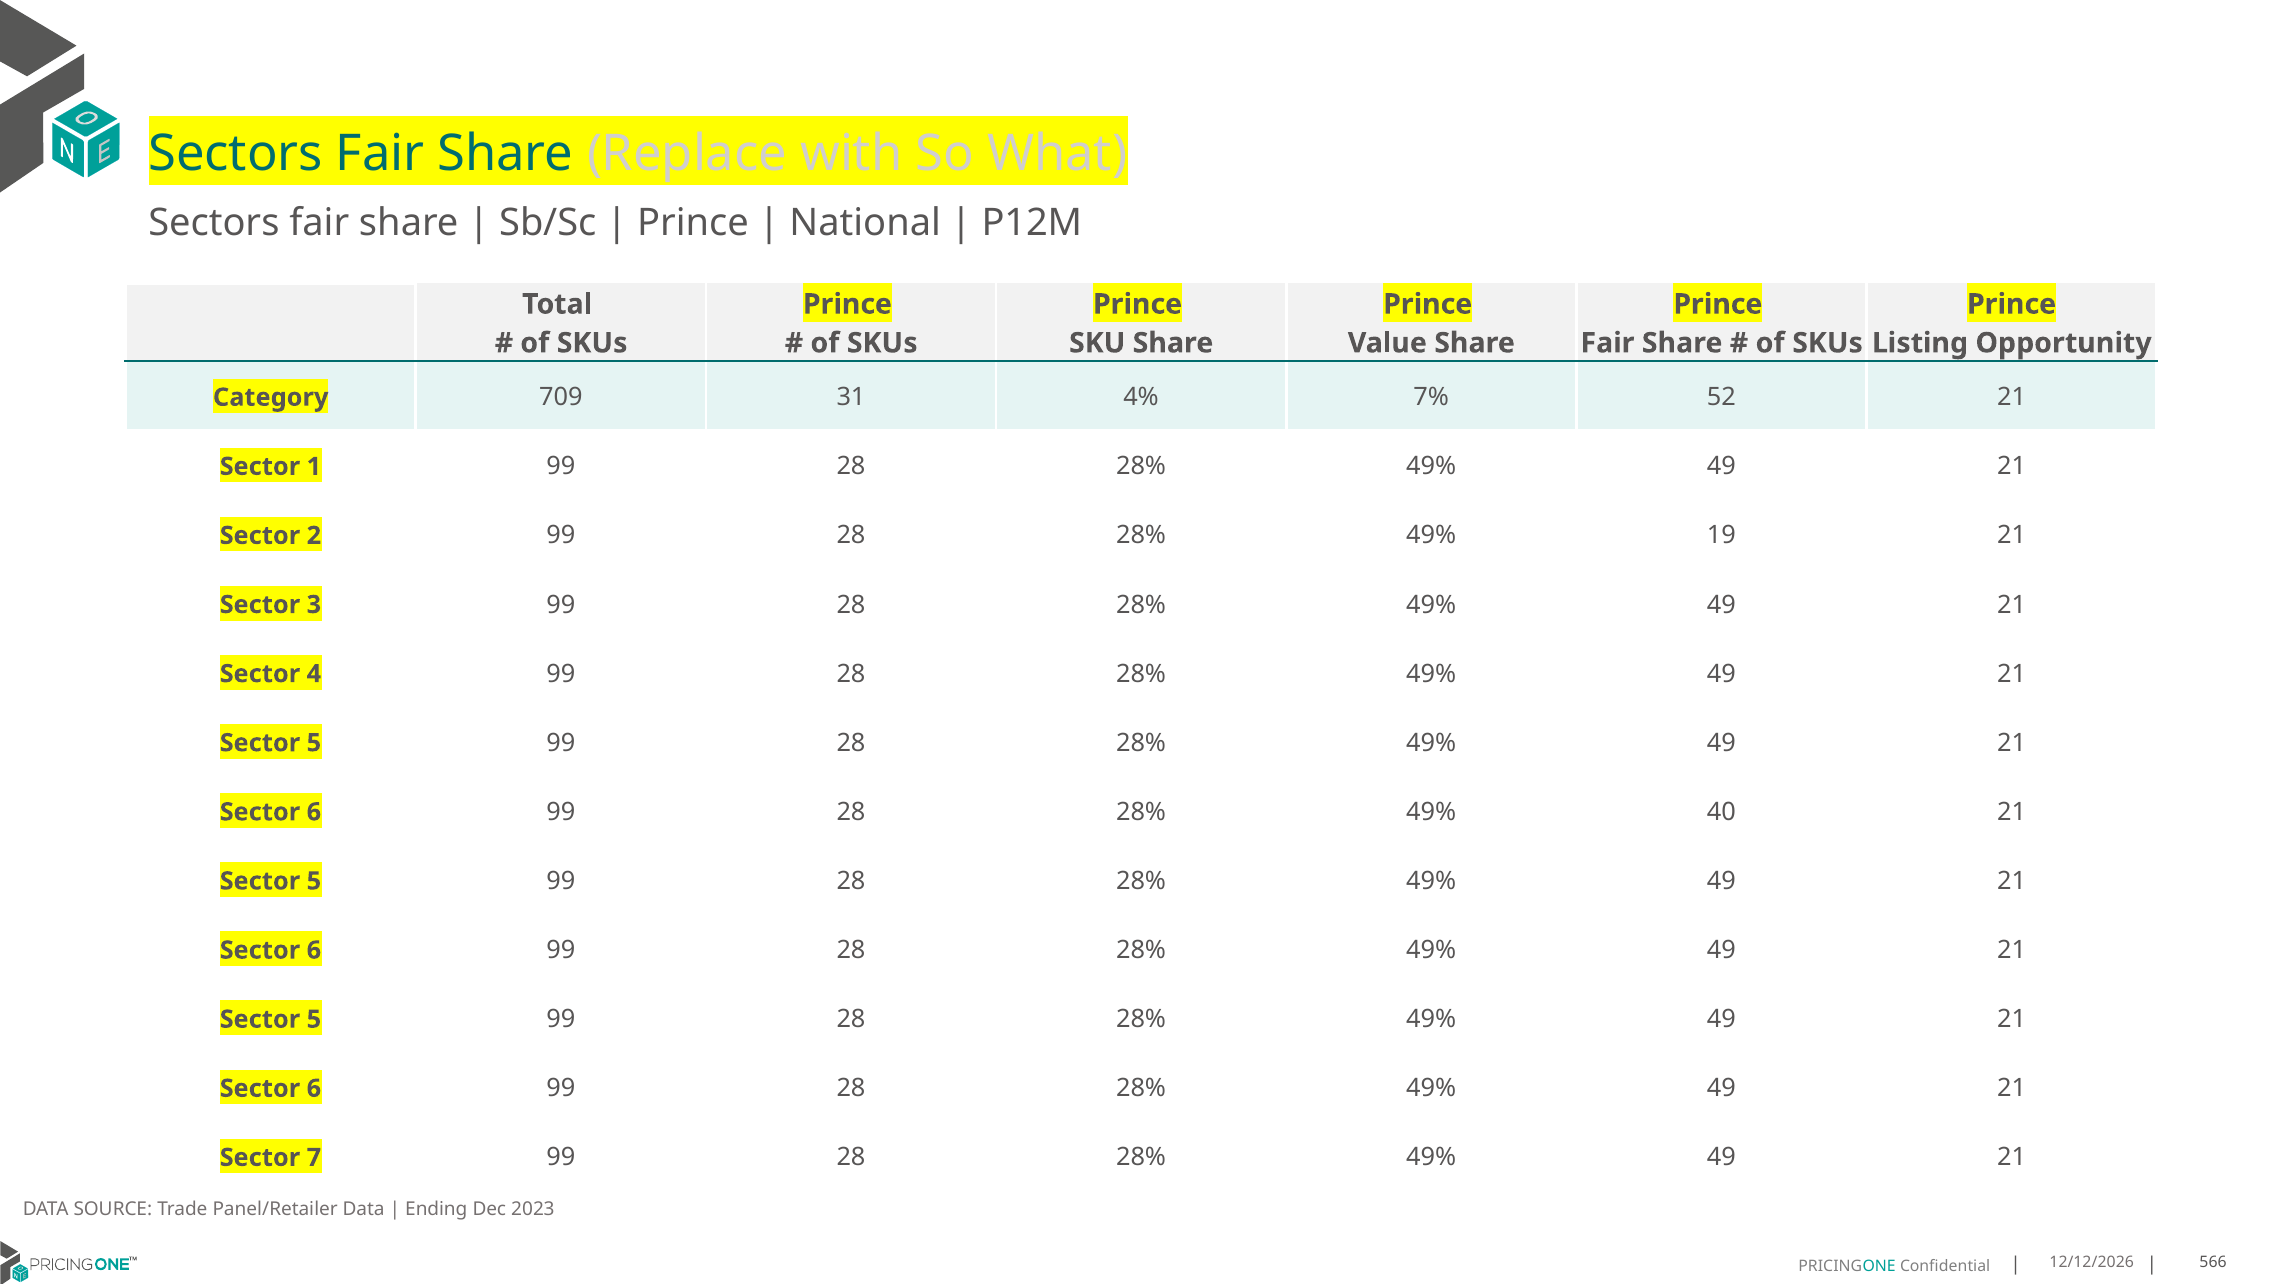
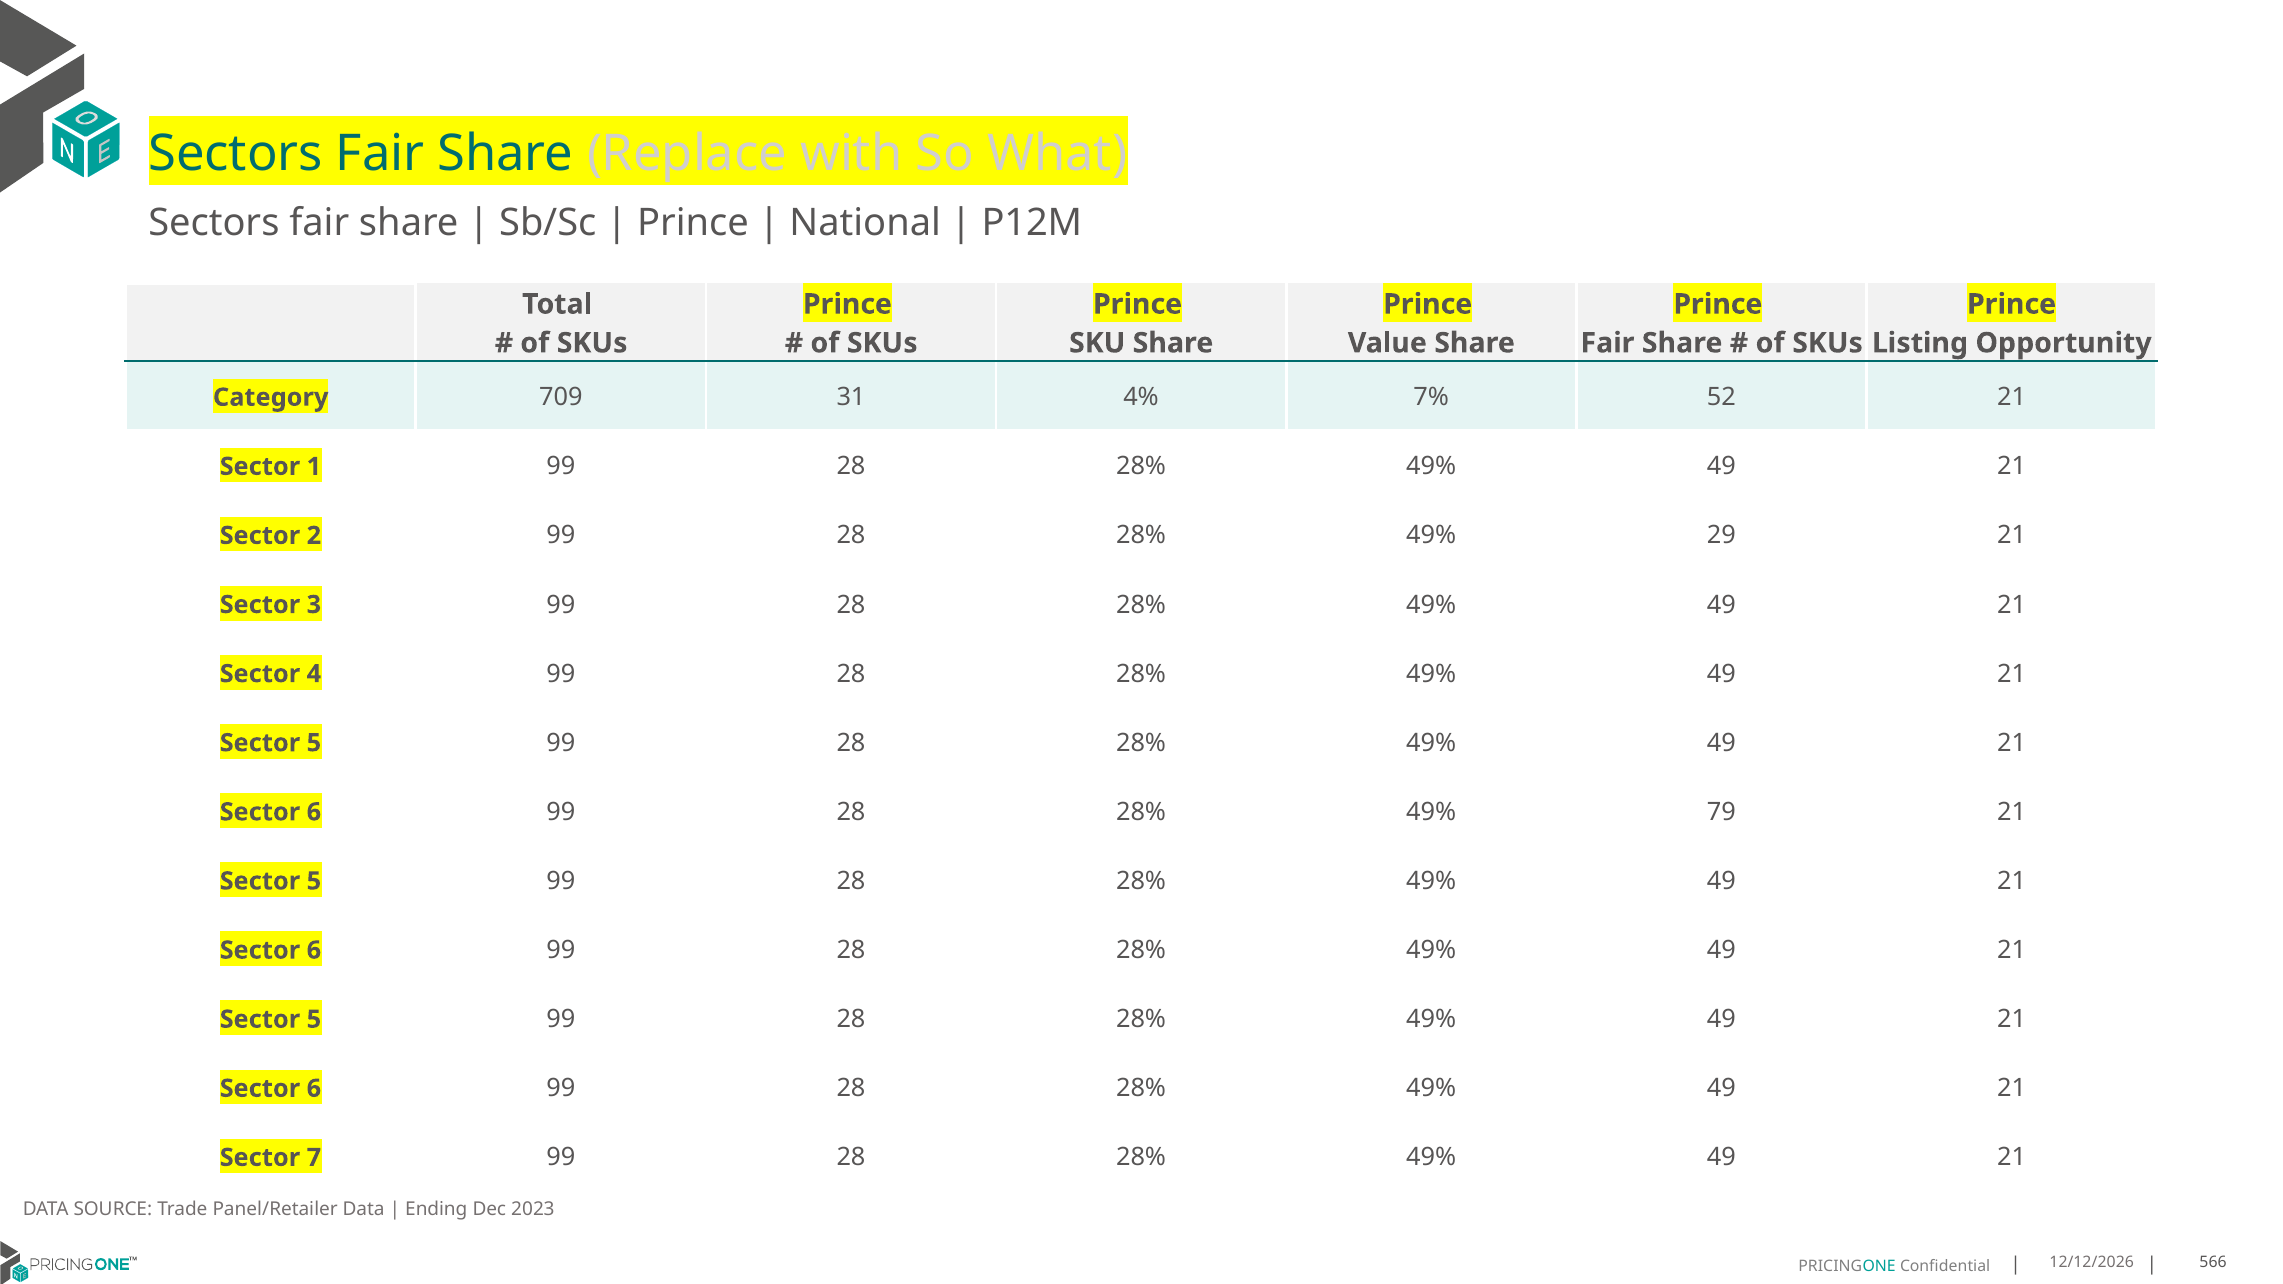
19: 19 -> 29
40: 40 -> 79
